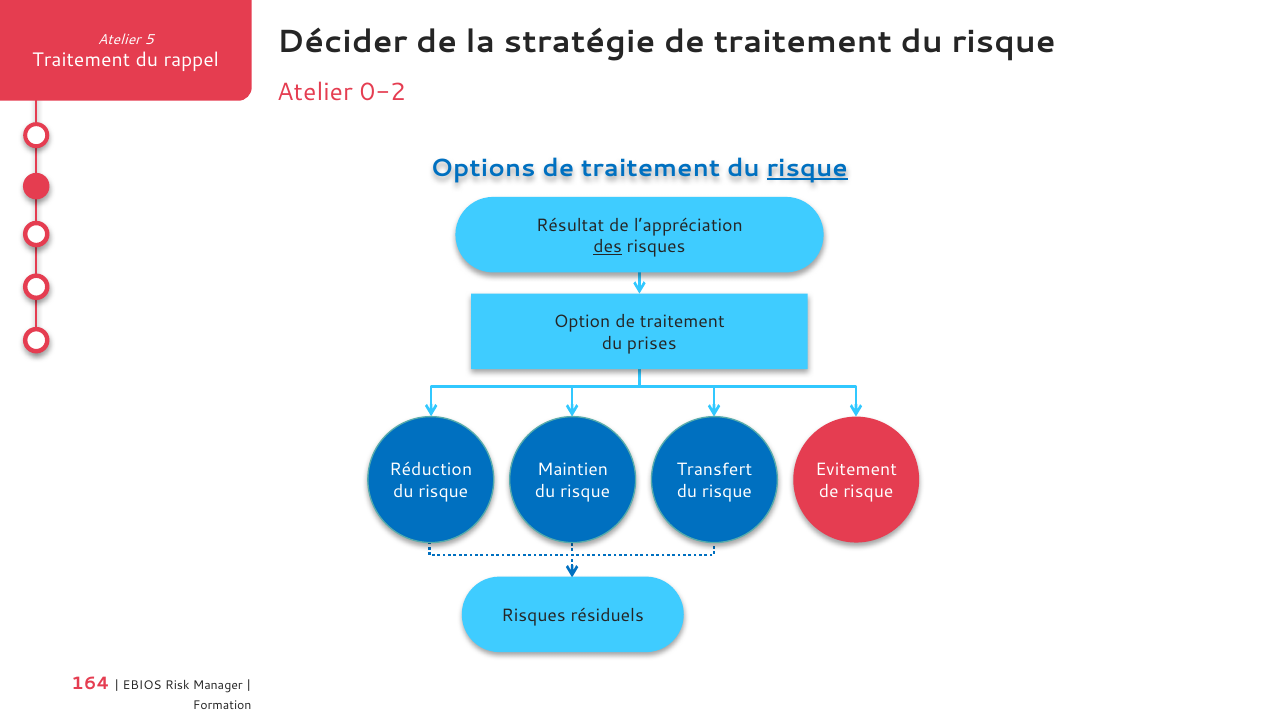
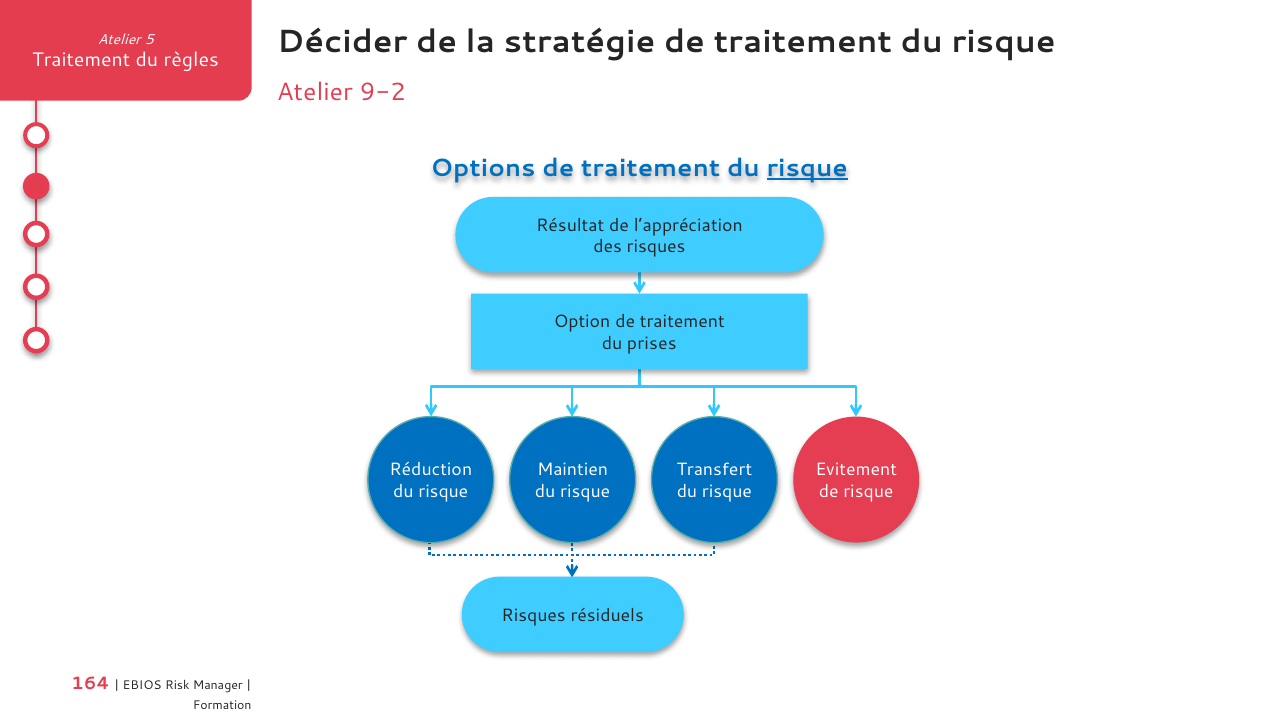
rappel: rappel -> règles
0-2: 0-2 -> 9-2
des underline: present -> none
